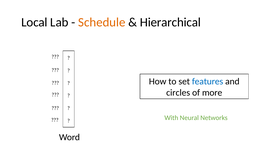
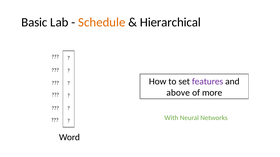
Local: Local -> Basic
features colour: blue -> purple
circles: circles -> above
